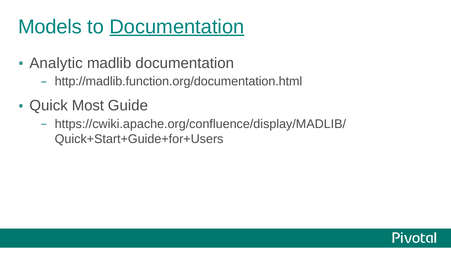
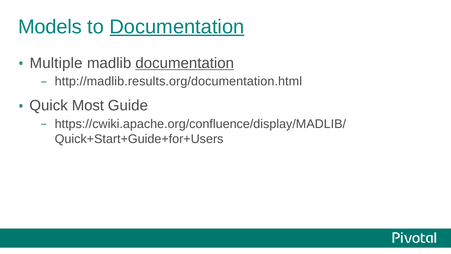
Analytic: Analytic -> Multiple
documentation at (185, 63) underline: none -> present
http://madlib.function.org/documentation.html: http://madlib.function.org/documentation.html -> http://madlib.results.org/documentation.html
